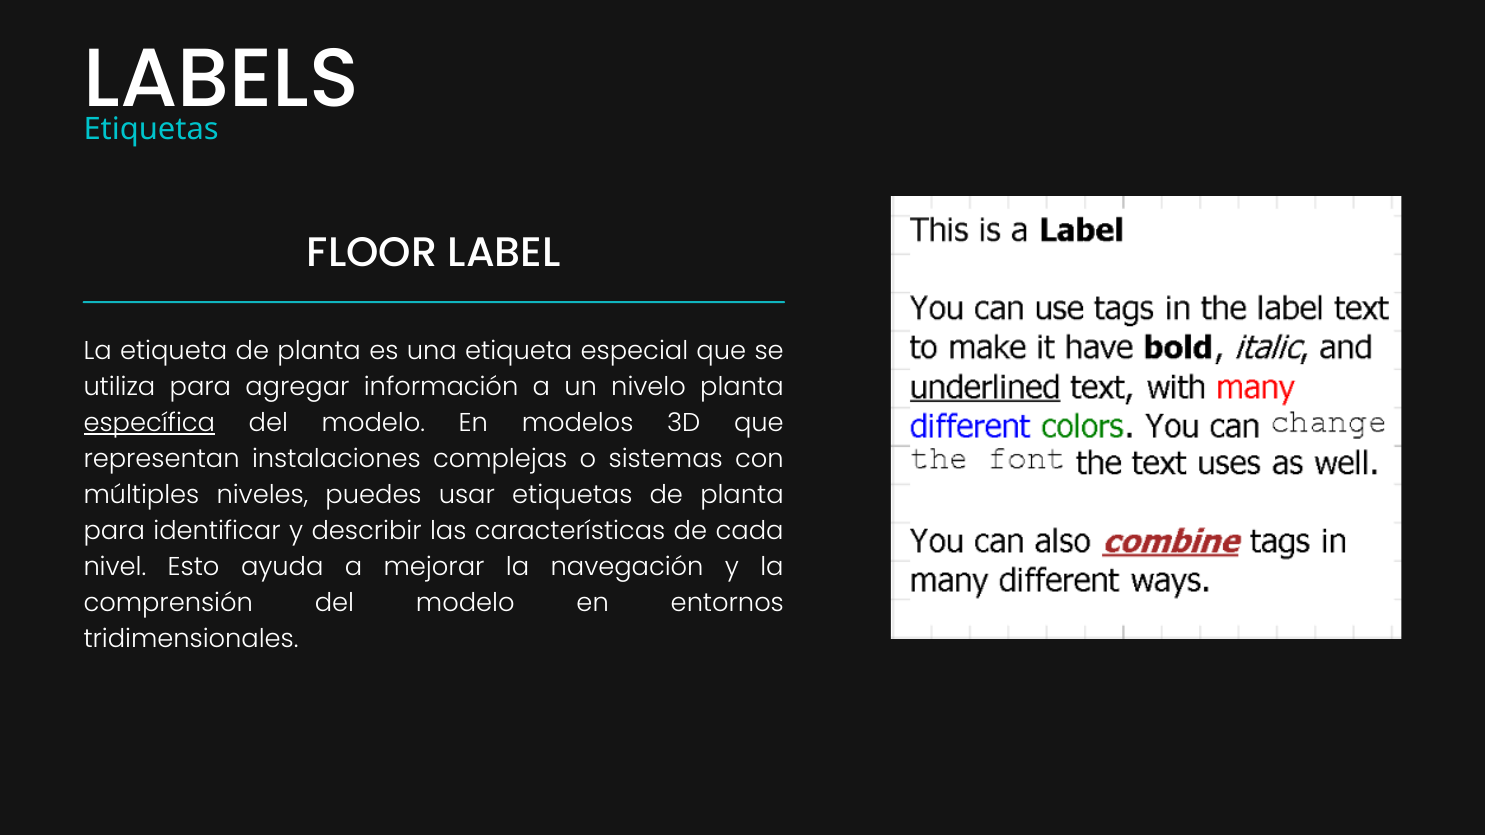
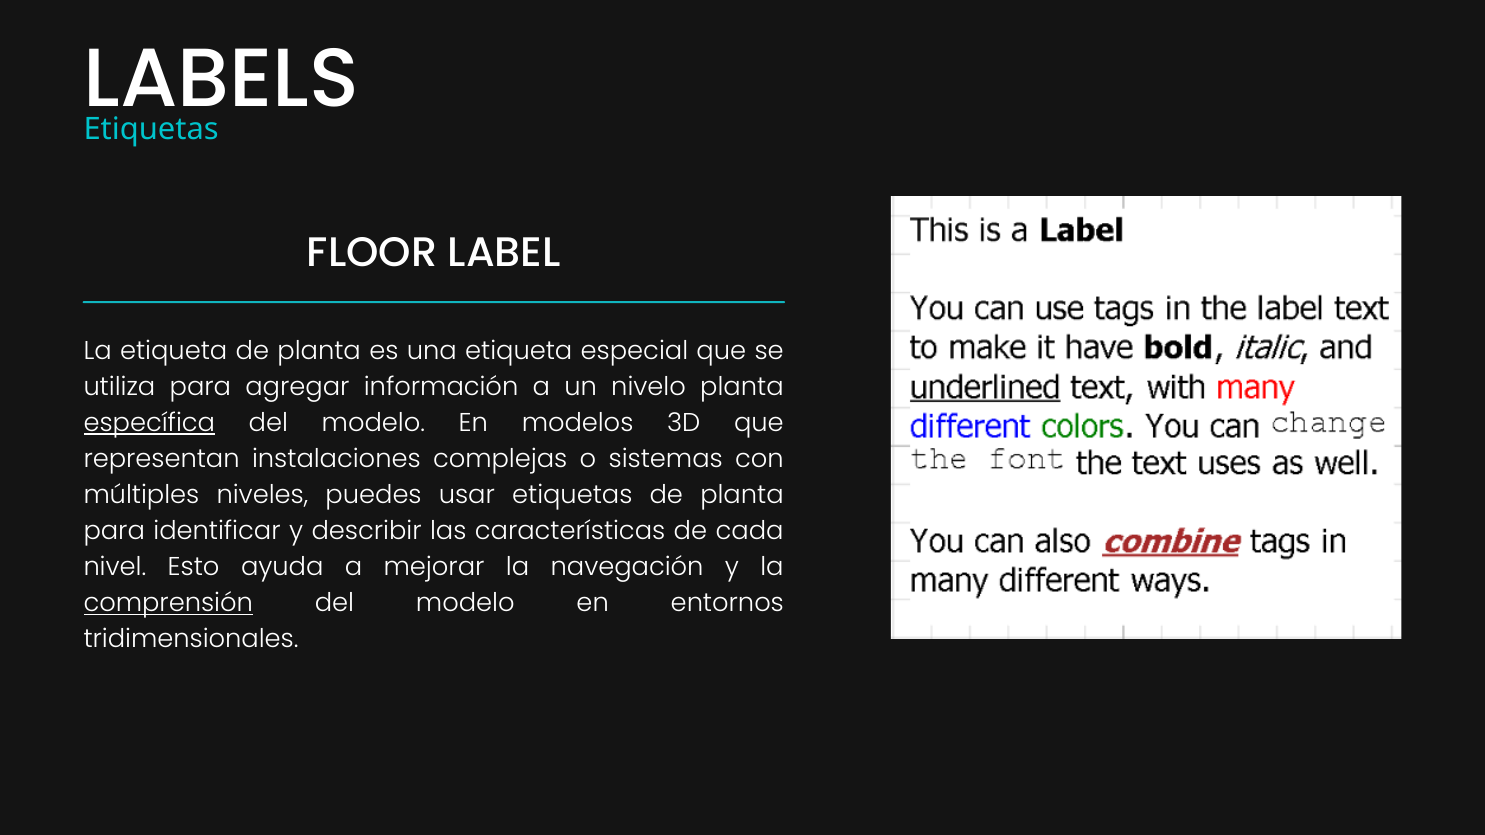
comprensión underline: none -> present
